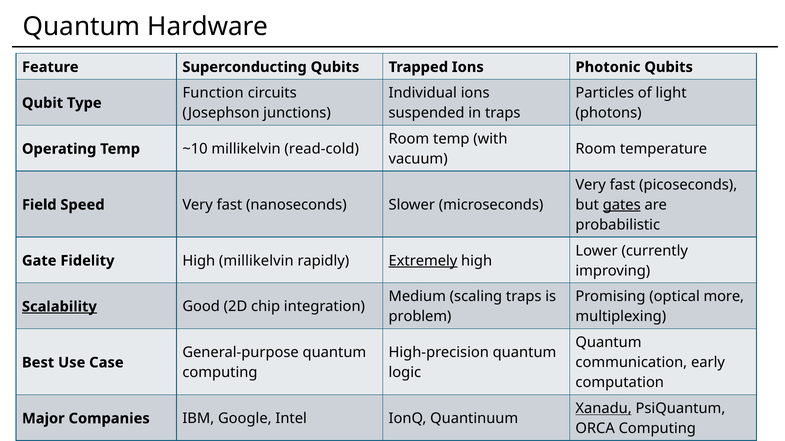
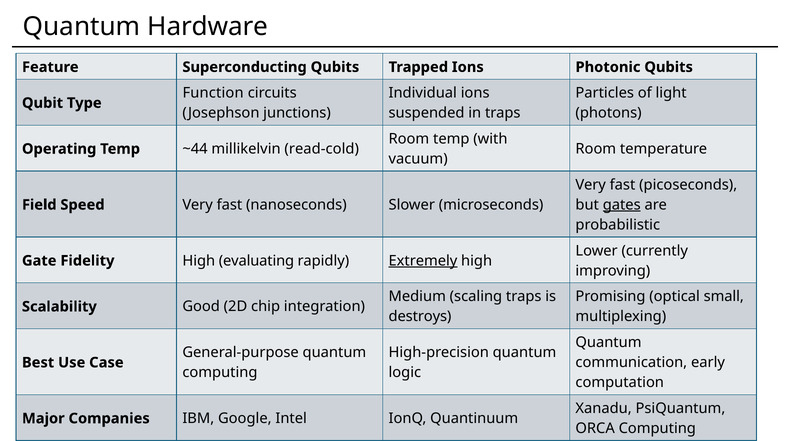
~10: ~10 -> ~44
High millikelvin: millikelvin -> evaluating
optical more: more -> small
Scalability underline: present -> none
problem: problem -> destroys
Xanadu underline: present -> none
